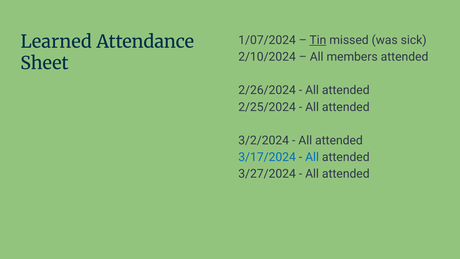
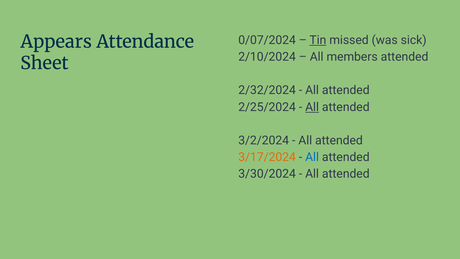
1/07/2024: 1/07/2024 -> 0/07/2024
Learned: Learned -> Appears
2/26/2024: 2/26/2024 -> 2/32/2024
All at (312, 107) underline: none -> present
3/17/2024 colour: blue -> orange
3/27/2024: 3/27/2024 -> 3/30/2024
